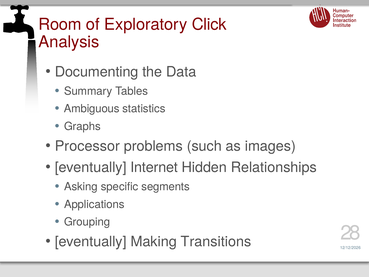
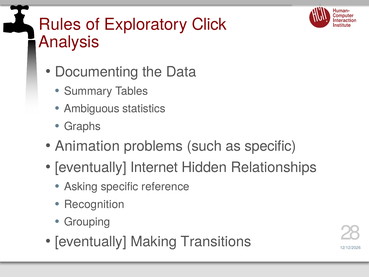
Room: Room -> Rules
Processor: Processor -> Animation
as images: images -> specific
segments: segments -> reference
Applications: Applications -> Recognition
